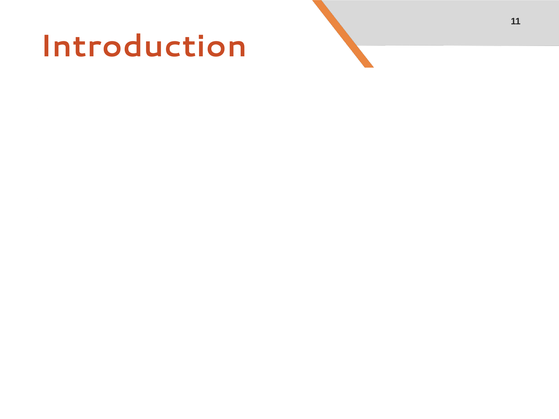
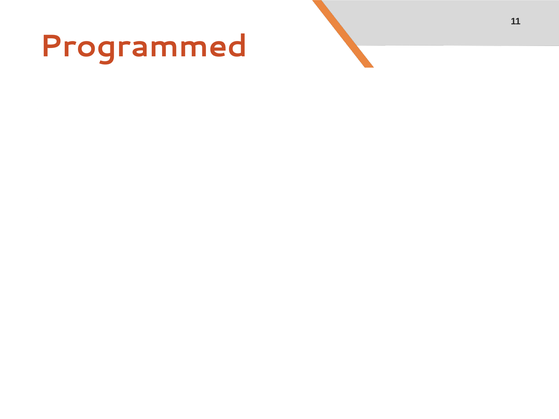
Introduction: Introduction -> Programmed
